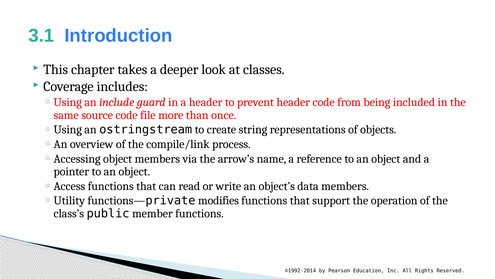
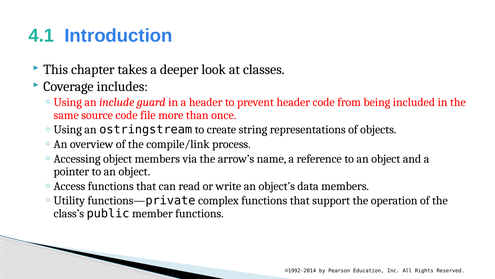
3.1: 3.1 -> 4.1
modifies: modifies -> complex
